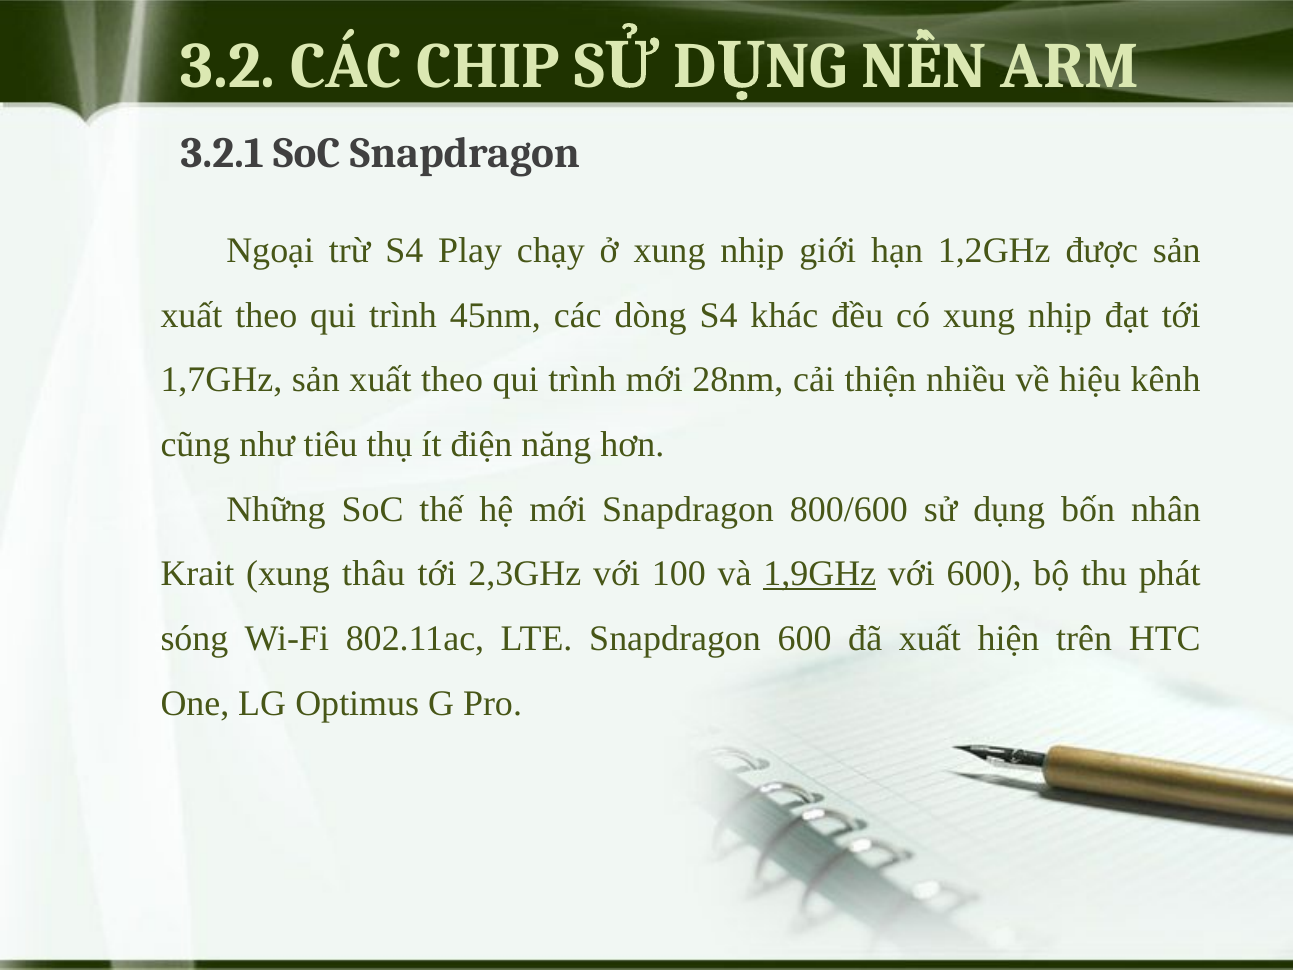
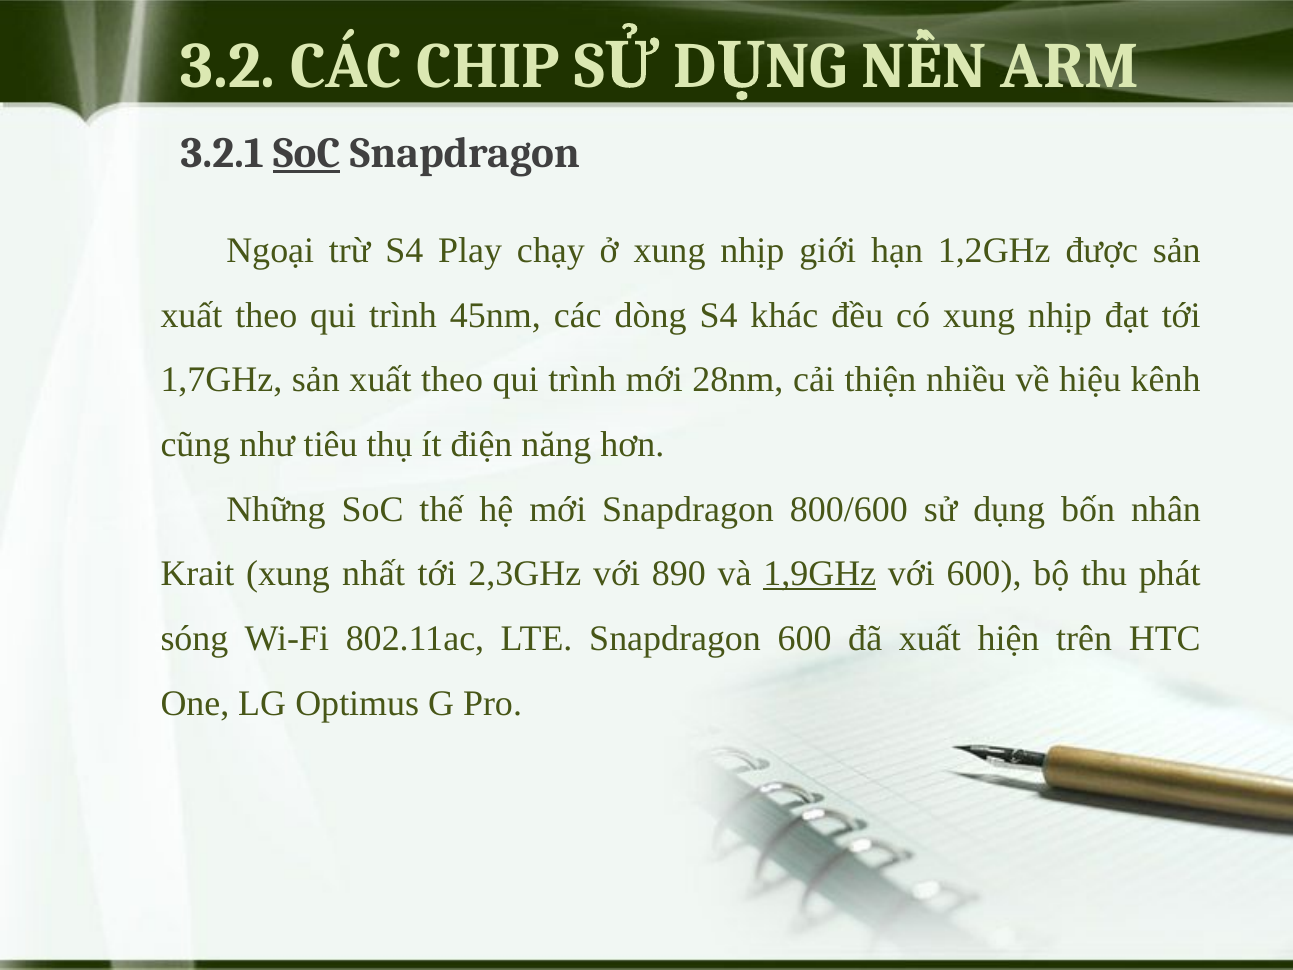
SoC at (307, 153) underline: none -> present
thâu: thâu -> nhất
100: 100 -> 890
